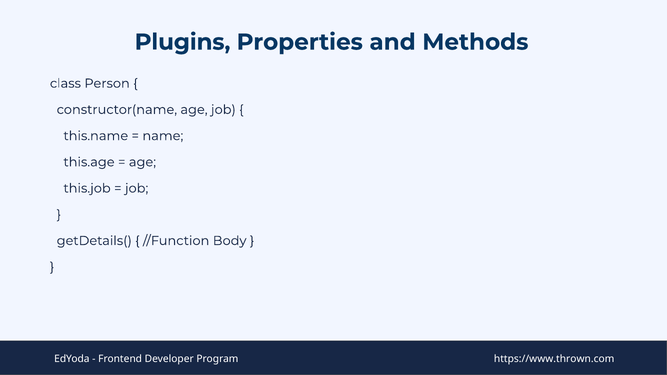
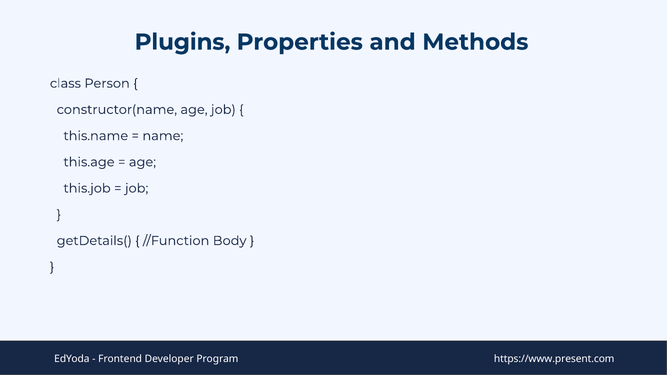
https://www.thrown.com: https://www.thrown.com -> https://www.present.com
